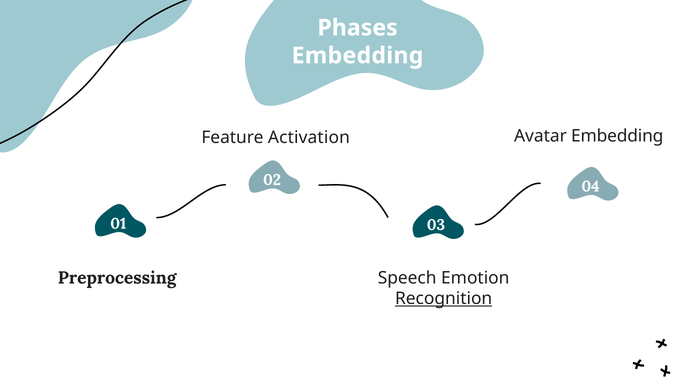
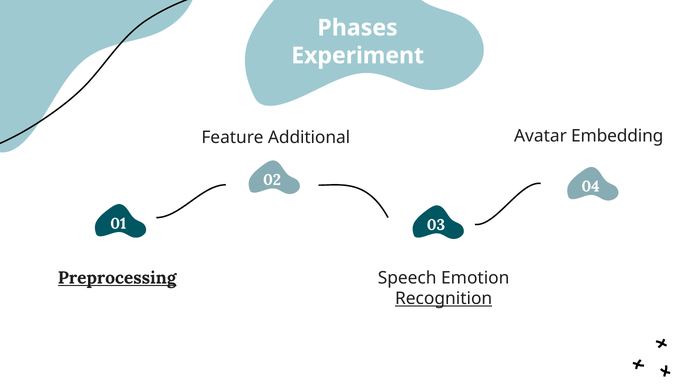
Embedding at (357, 56): Embedding -> Experiment
Activation: Activation -> Additional
Preprocessing underline: none -> present
